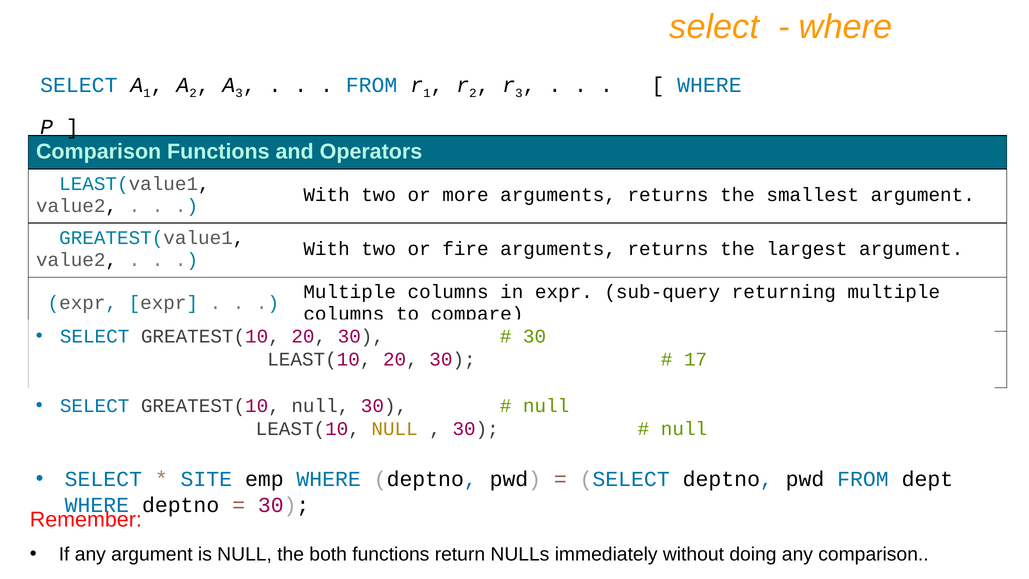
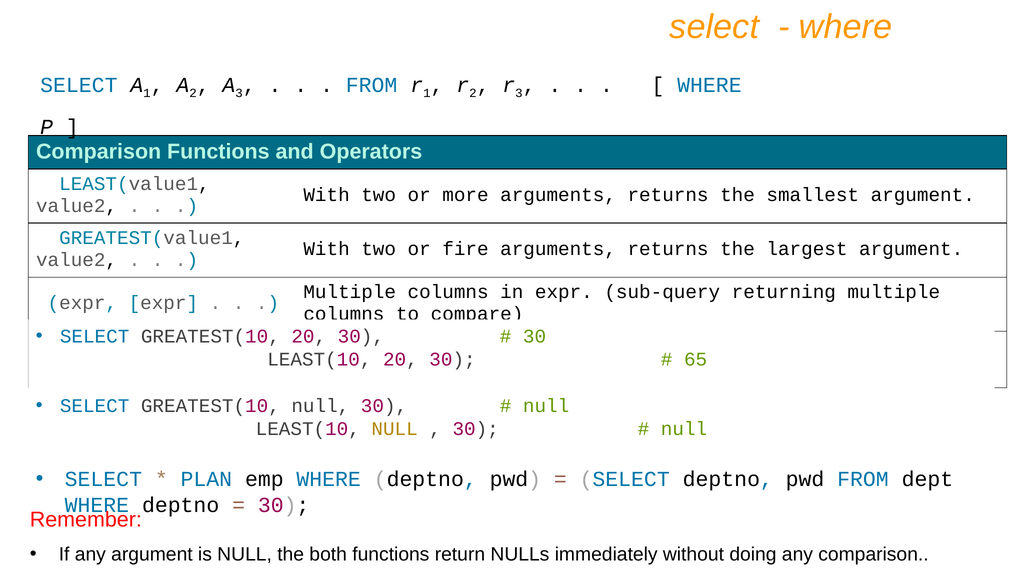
17: 17 -> 65
SITE: SITE -> PLAN
